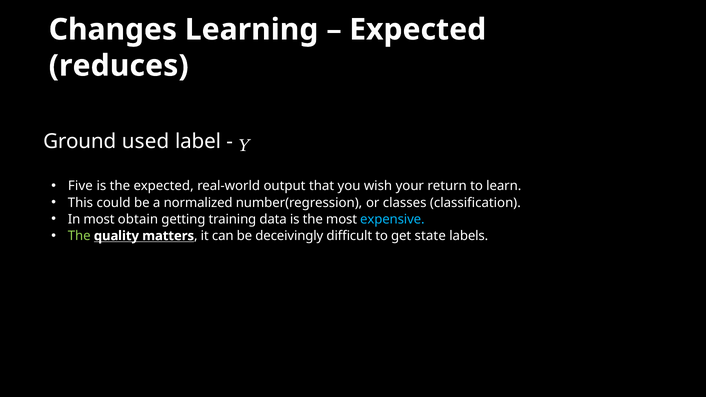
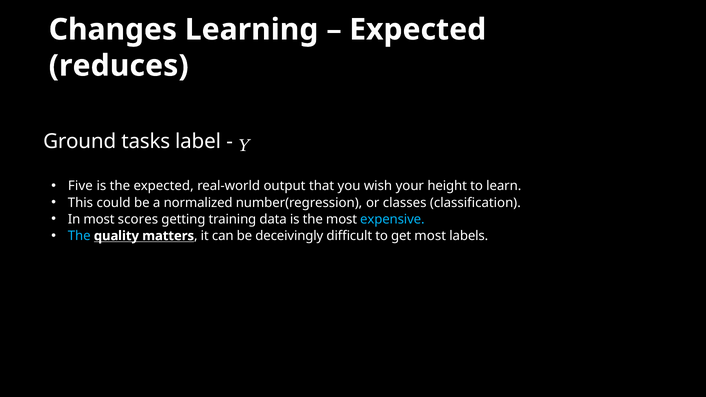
used: used -> tasks
return: return -> height
obtain: obtain -> scores
The at (79, 236) colour: light green -> light blue
get state: state -> most
